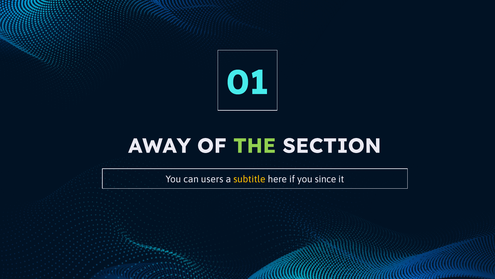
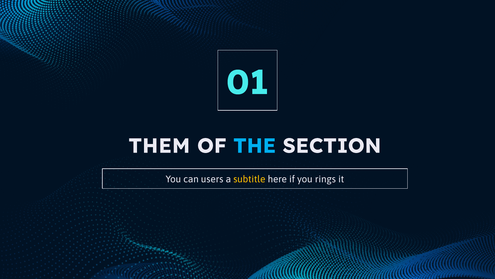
AWAY: AWAY -> THEM
THE colour: light green -> light blue
since: since -> rings
